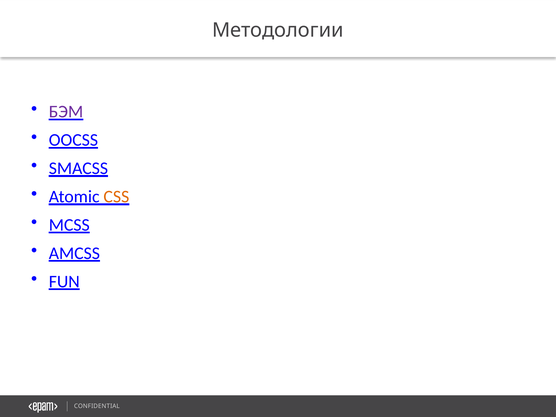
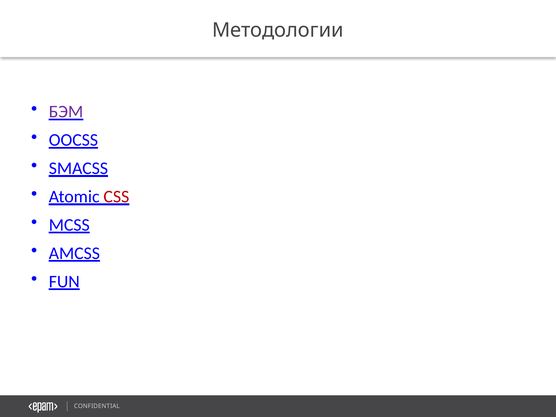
CSS colour: orange -> red
